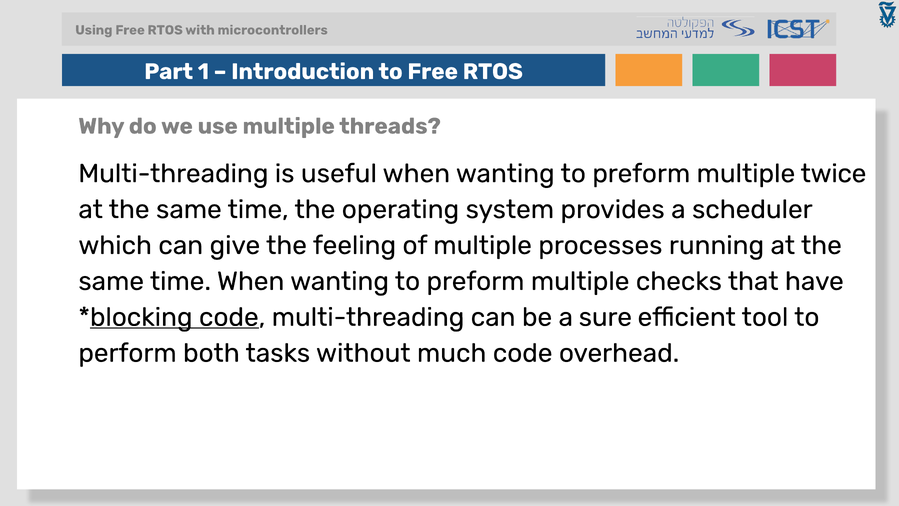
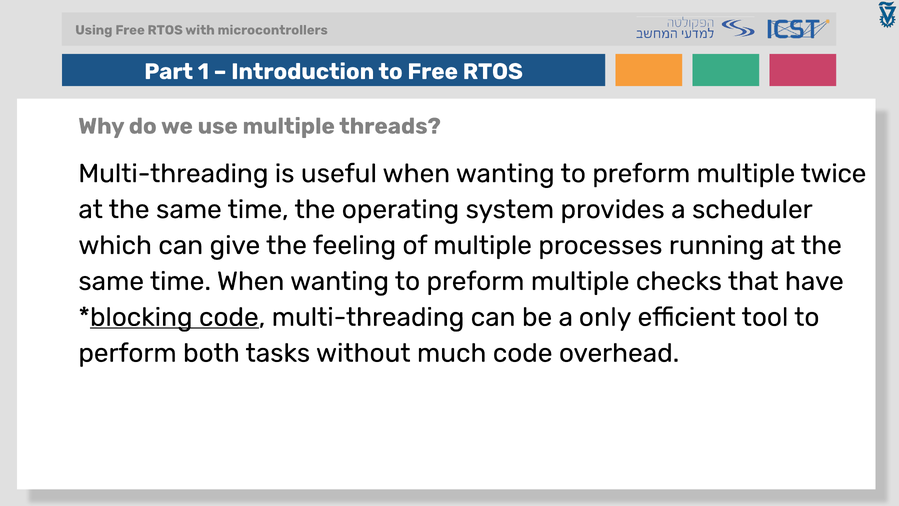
sure: sure -> only
